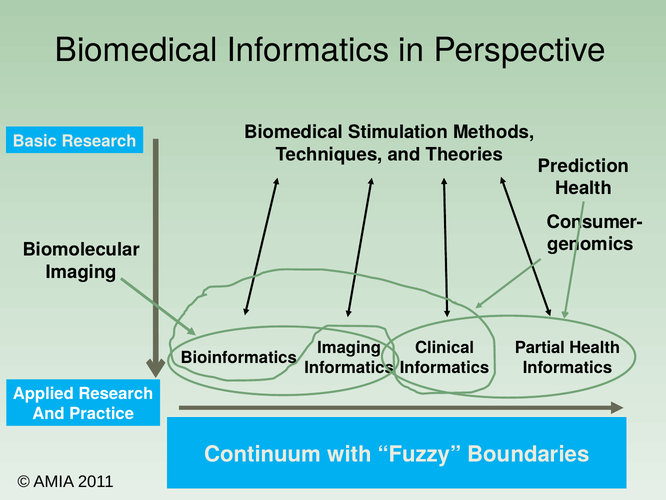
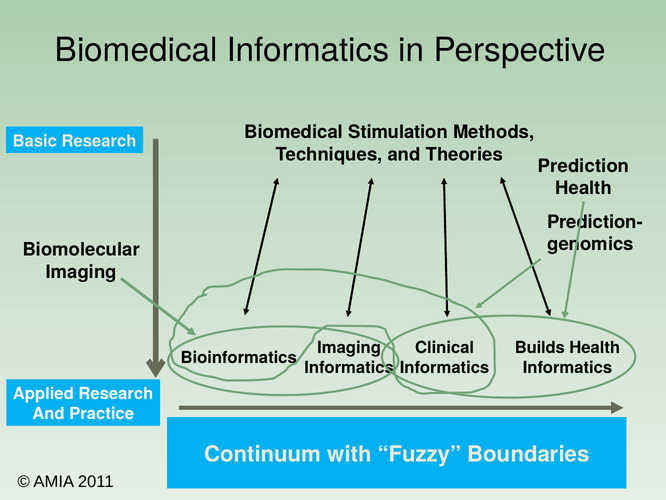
Consumer-: Consumer- -> Prediction-
Partial: Partial -> Builds
